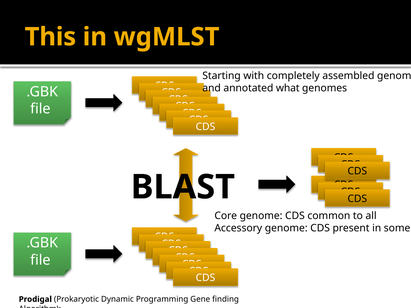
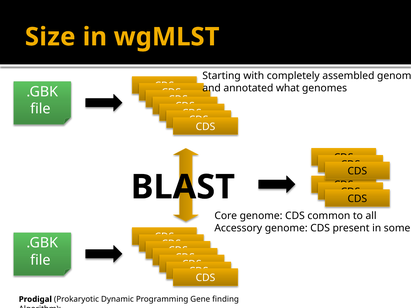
This: This -> Size
